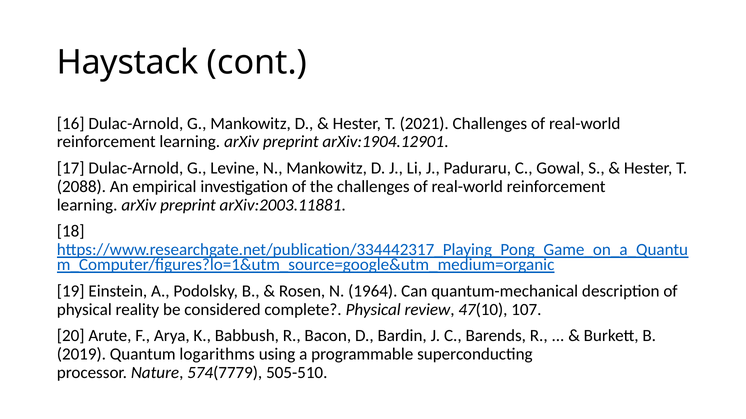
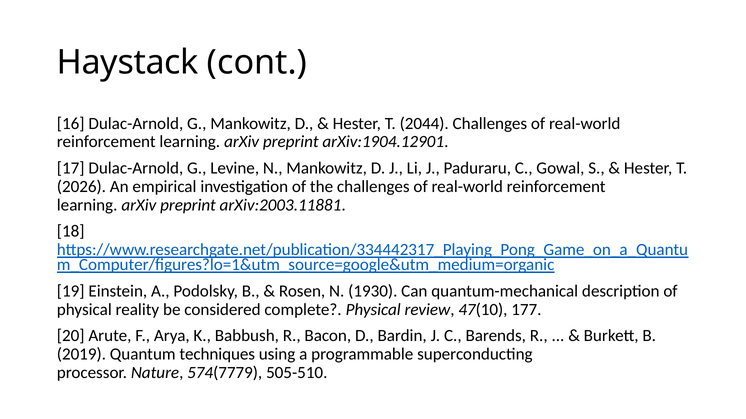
2021: 2021 -> 2044
2088: 2088 -> 2026
1964: 1964 -> 1930
107: 107 -> 177
logarithms: logarithms -> techniques
